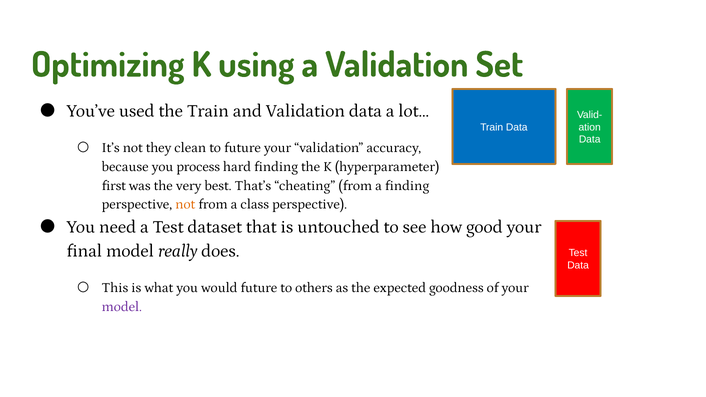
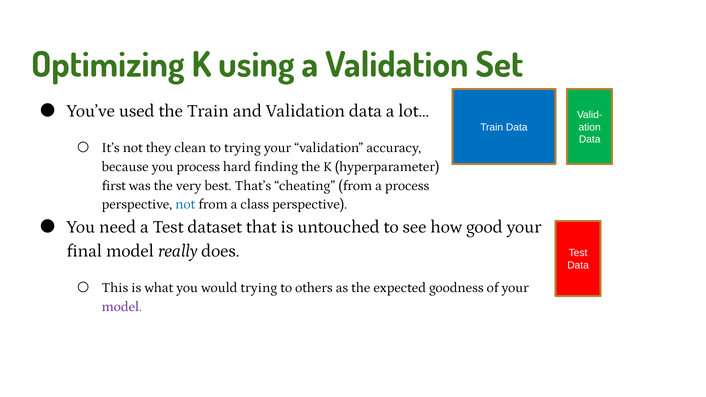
to future: future -> trying
a finding: finding -> process
not at (185, 204) colour: orange -> blue
would future: future -> trying
